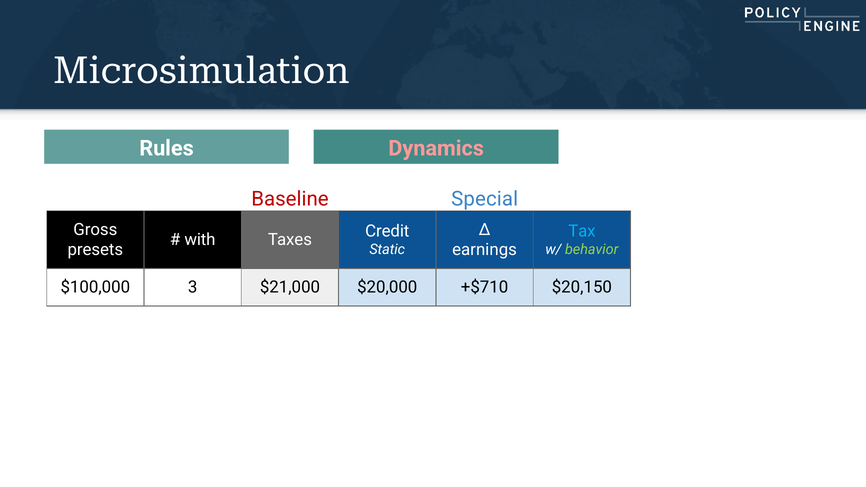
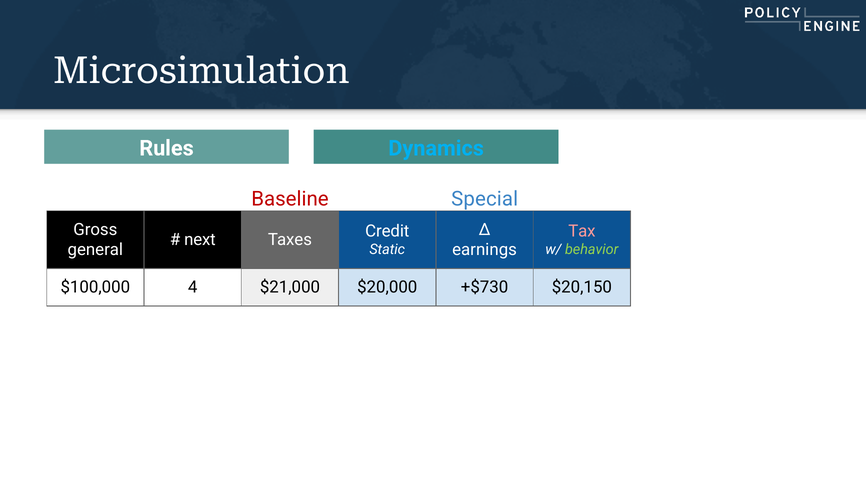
Dynamics colour: pink -> light blue
Tax colour: light blue -> pink
with: with -> next
presets: presets -> general
3: 3 -> 4
+$710: +$710 -> +$730
